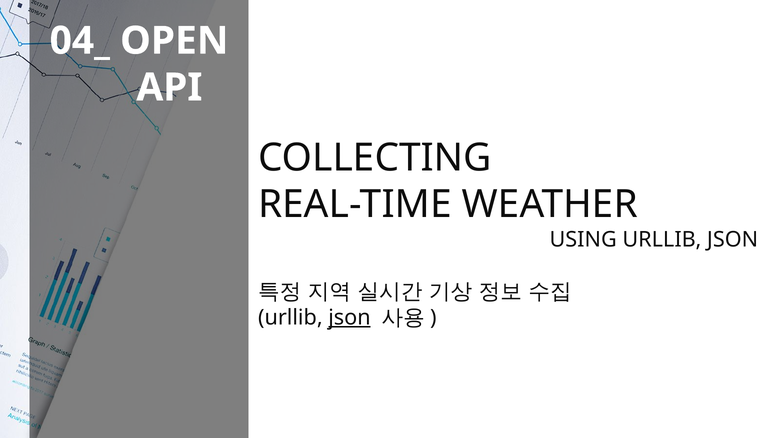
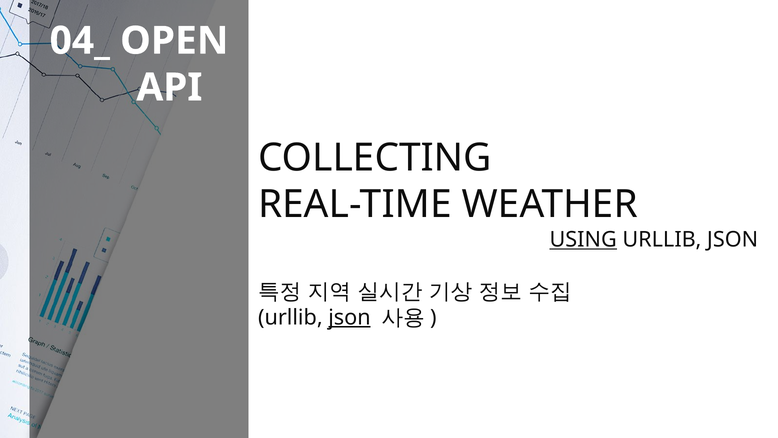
USING underline: none -> present
